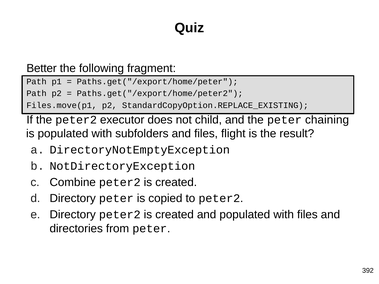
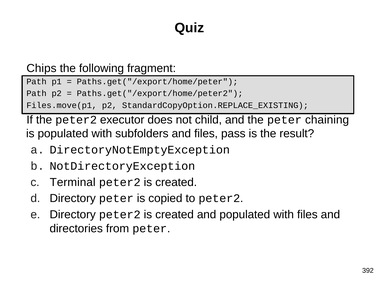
Better: Better -> Chips
flight: flight -> pass
Combine: Combine -> Terminal
